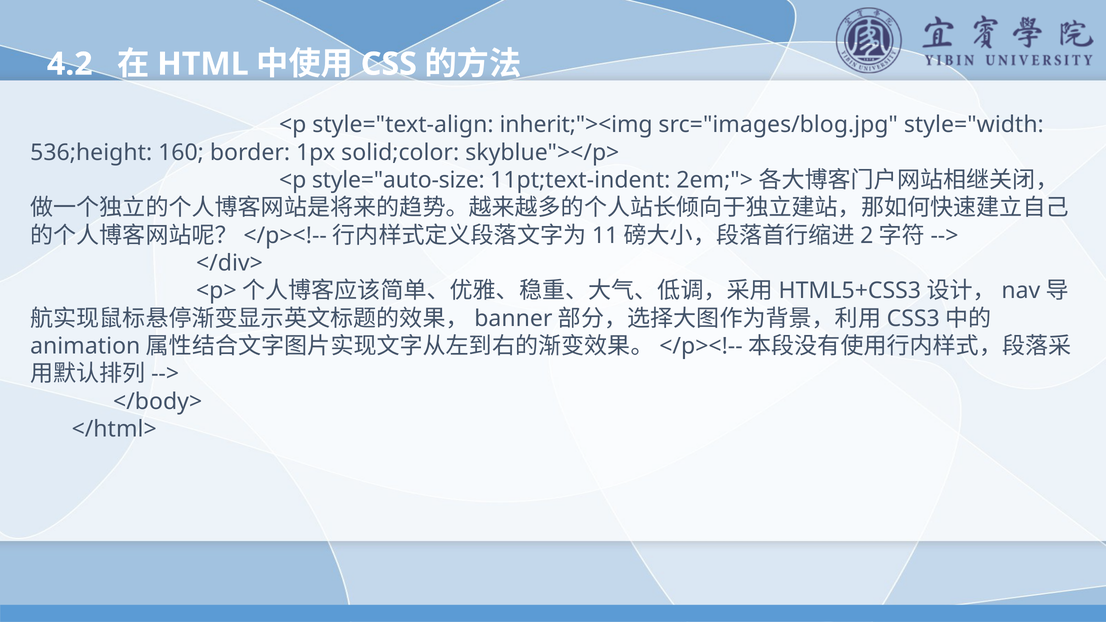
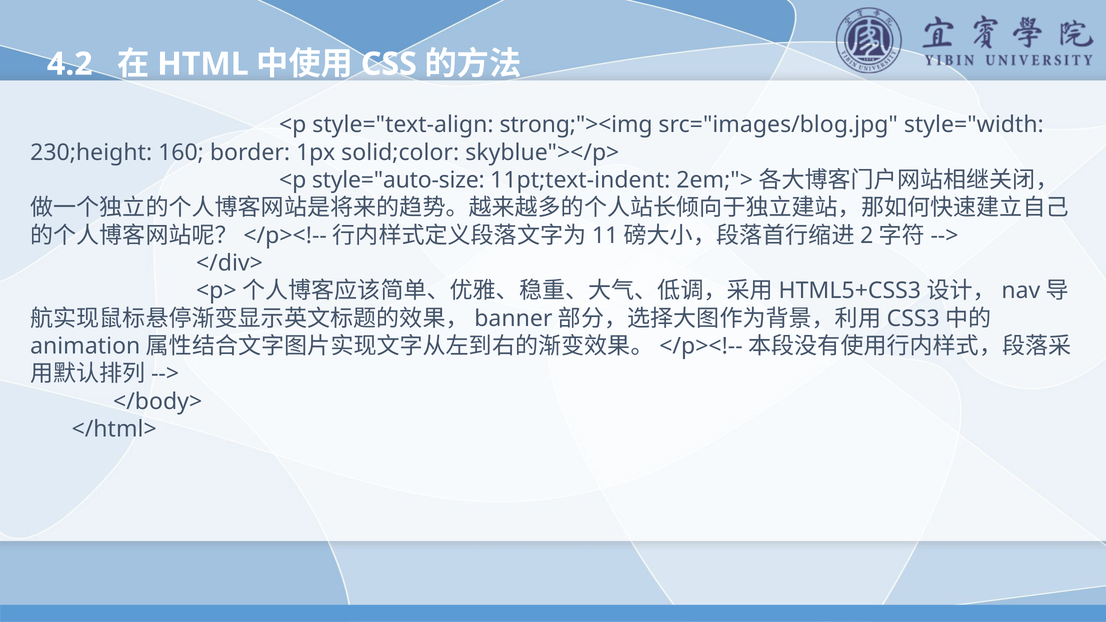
inherit;"><img: inherit;"><img -> strong;"><img
536;height: 536;height -> 230;height
